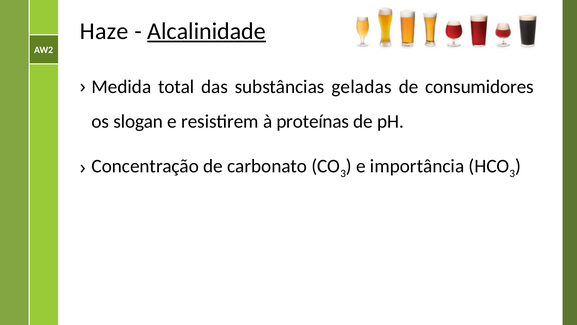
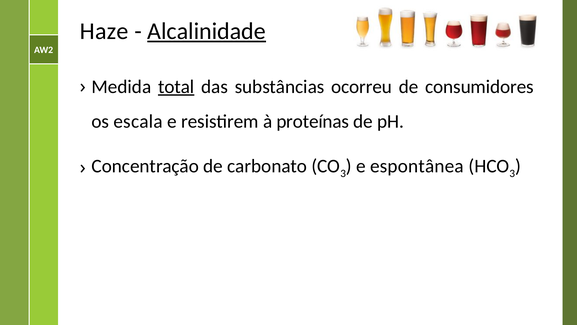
total underline: none -> present
geladas: geladas -> ocorreu
slogan: slogan -> escala
importância: importância -> espontânea
